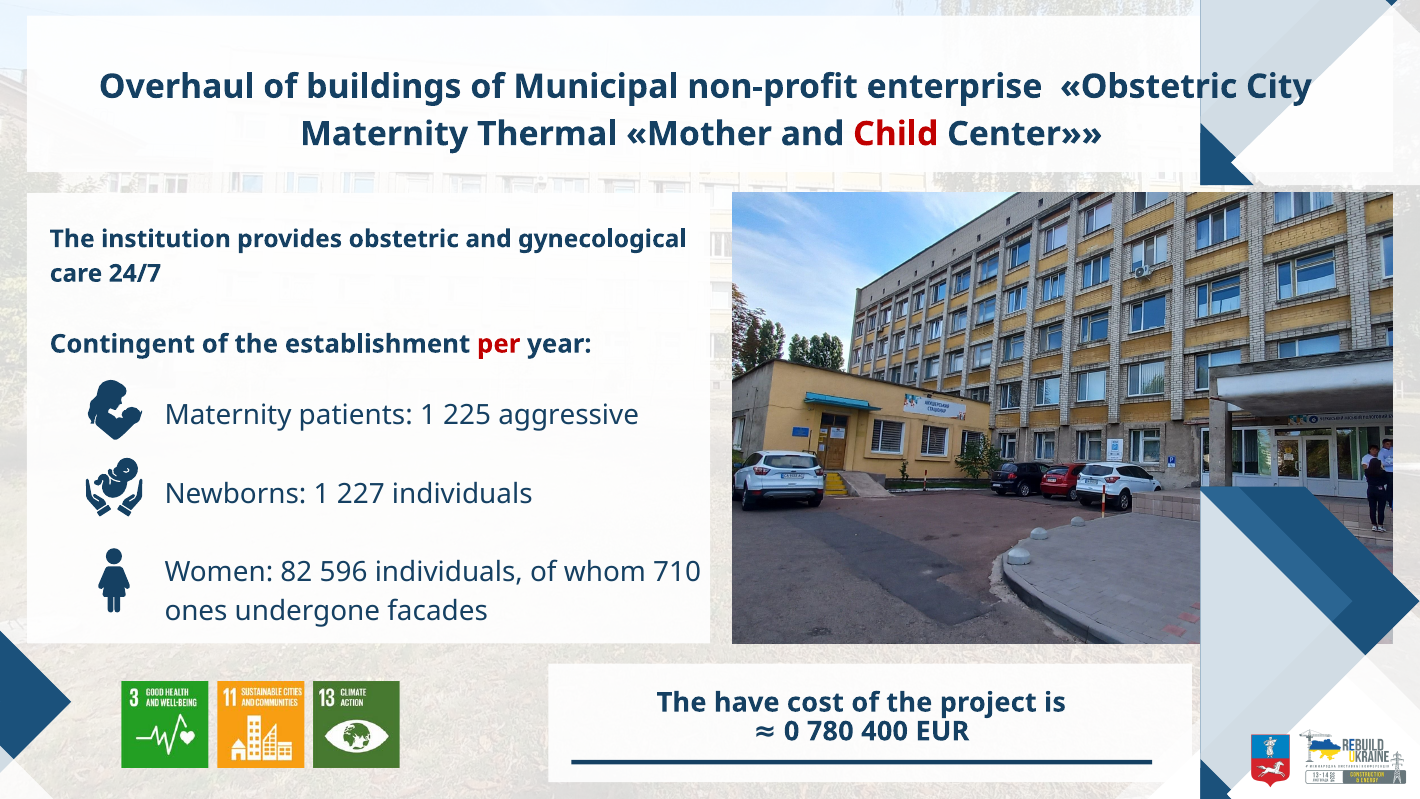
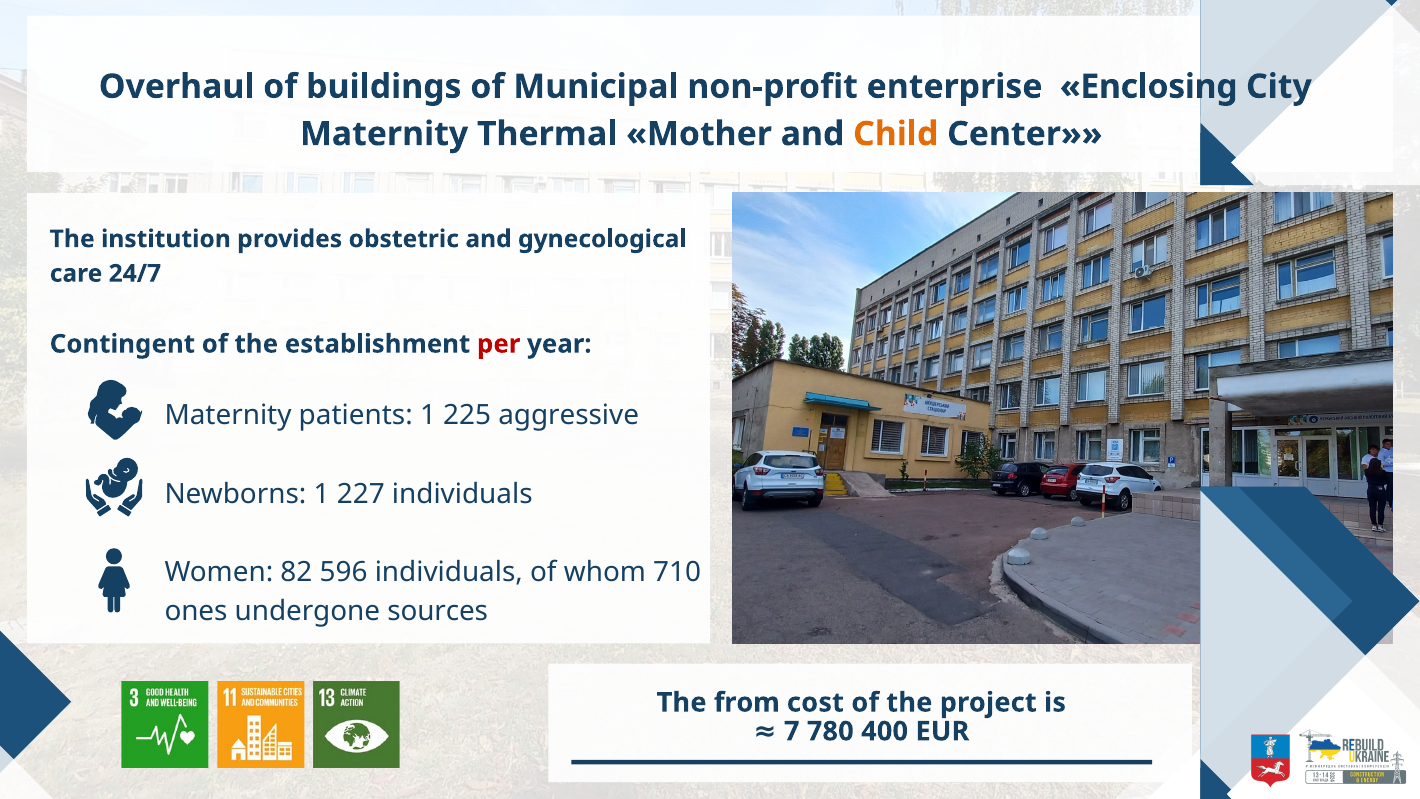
enterprise Obstetric: Obstetric -> Enclosing
Child colour: red -> orange
facades: facades -> sources
have: have -> from
0: 0 -> 7
